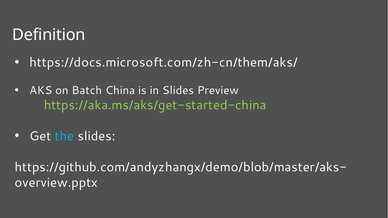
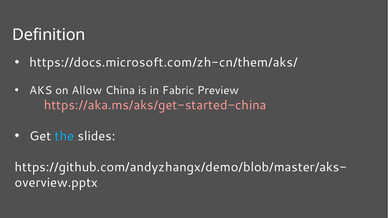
Batch: Batch -> Allow
in Slides: Slides -> Fabric
https://aka.ms/aks/get-started-china colour: light green -> pink
